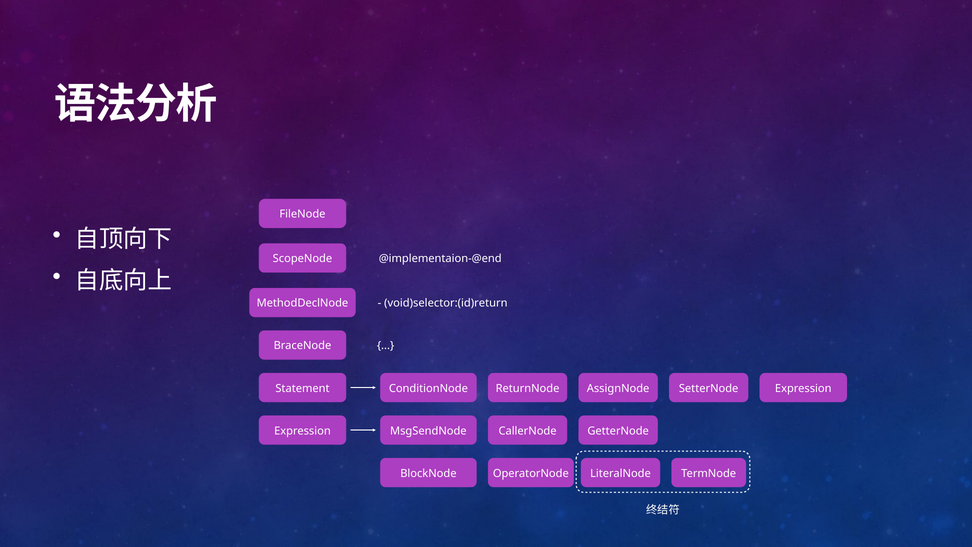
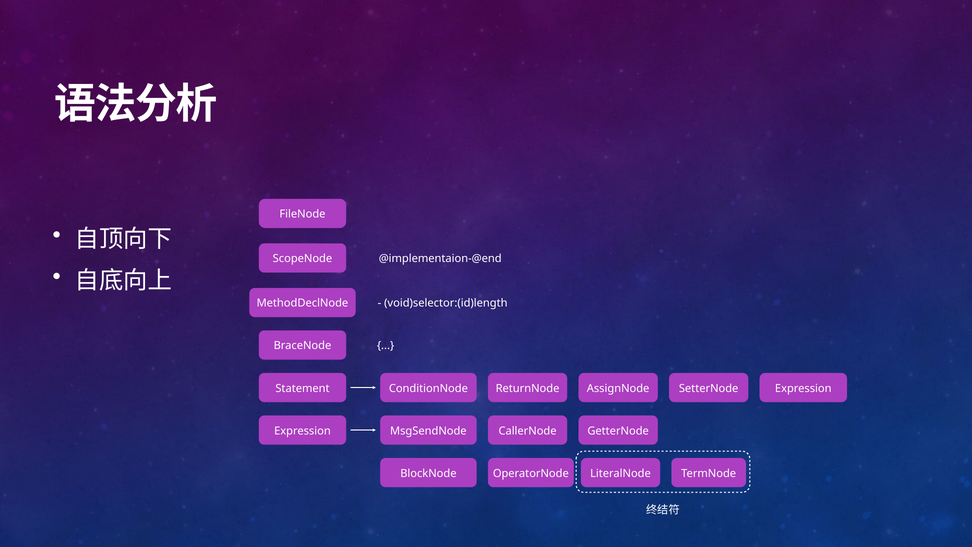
void)selector:(id)return: void)selector:(id)return -> void)selector:(id)length
